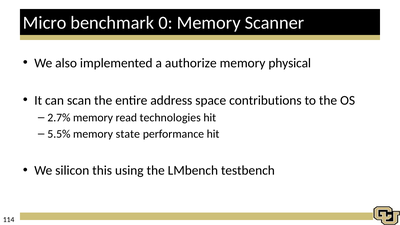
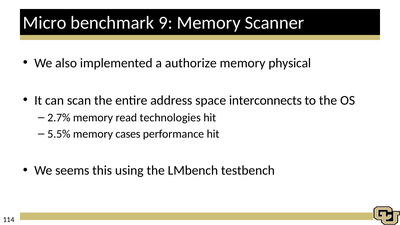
0: 0 -> 9
contributions: contributions -> interconnects
state: state -> cases
silicon: silicon -> seems
